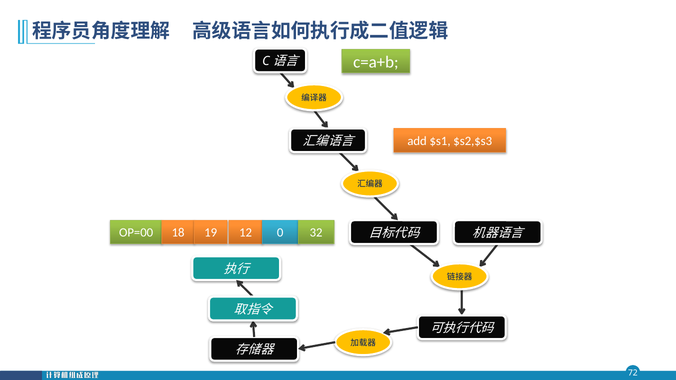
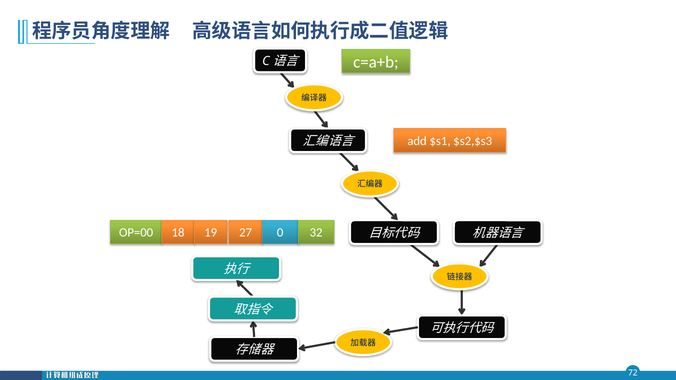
12: 12 -> 27
